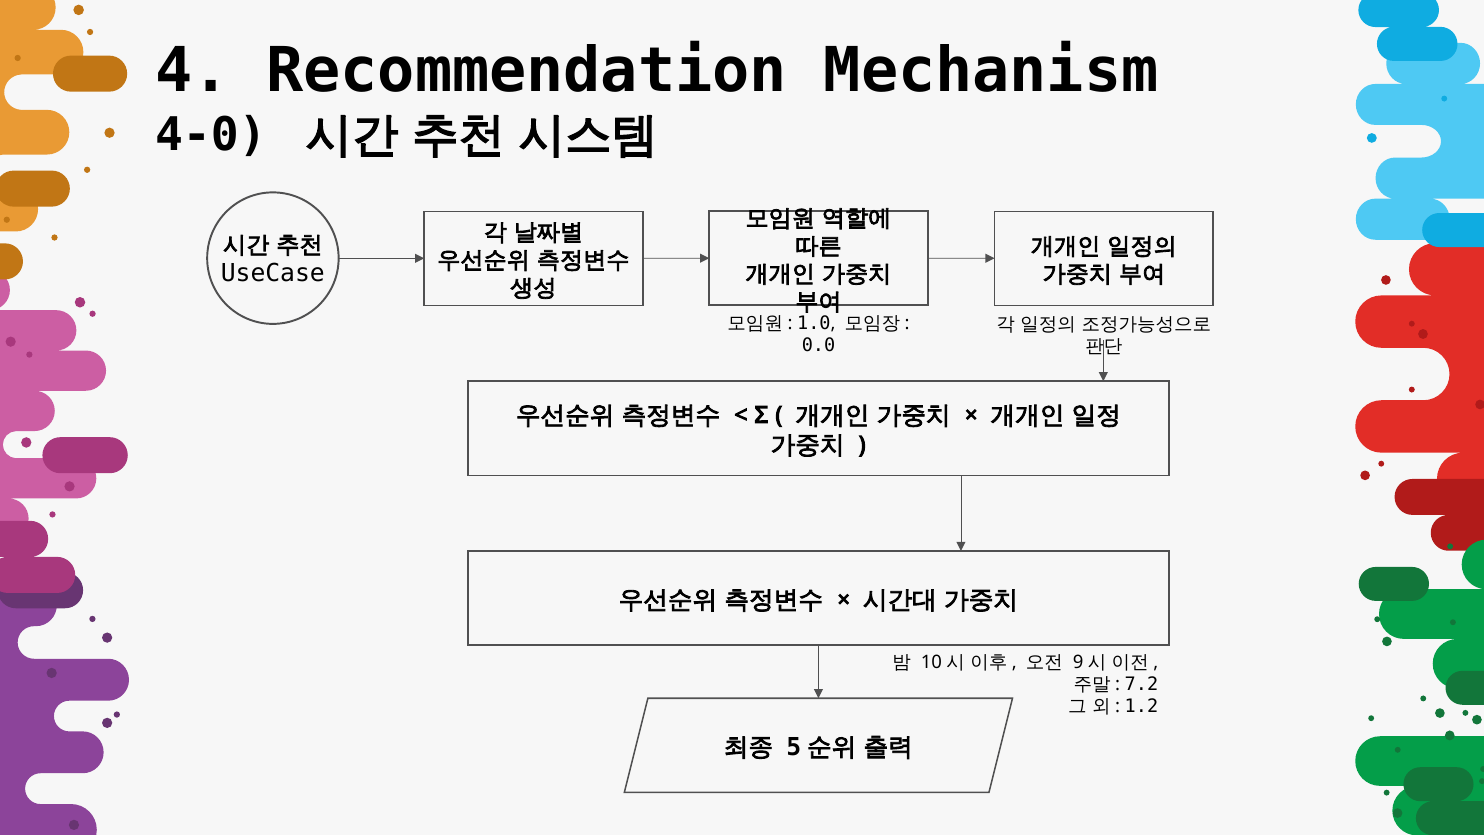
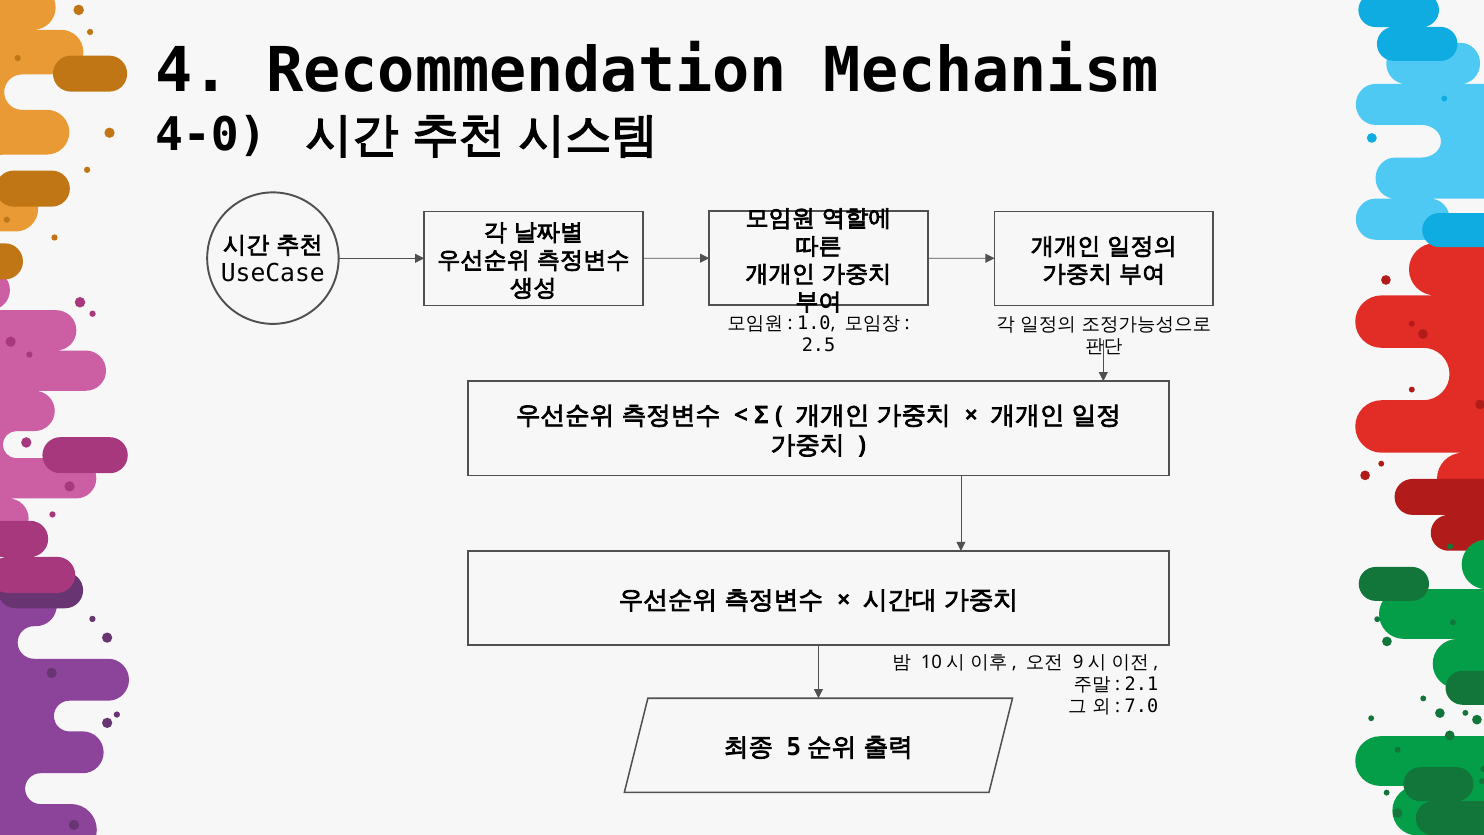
0.0: 0.0 -> 2.5
7.2: 7.2 -> 2.1
1.2: 1.2 -> 7.0
